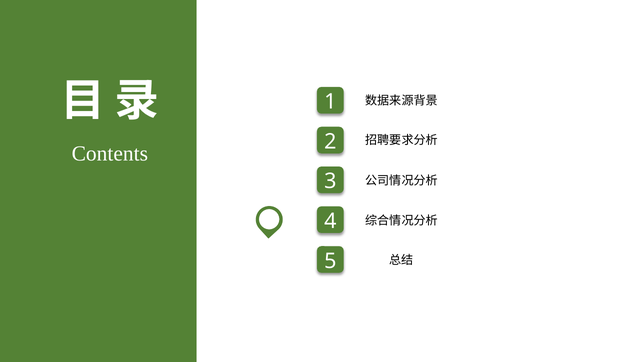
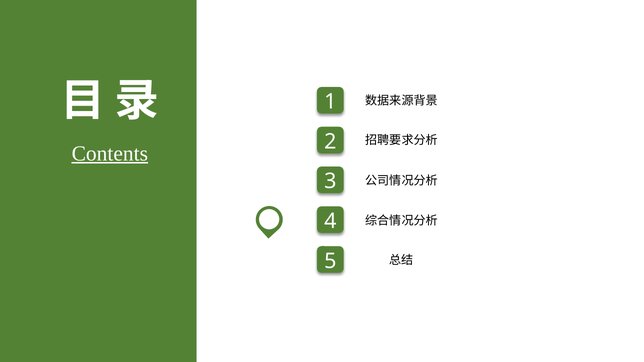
Contents underline: none -> present
